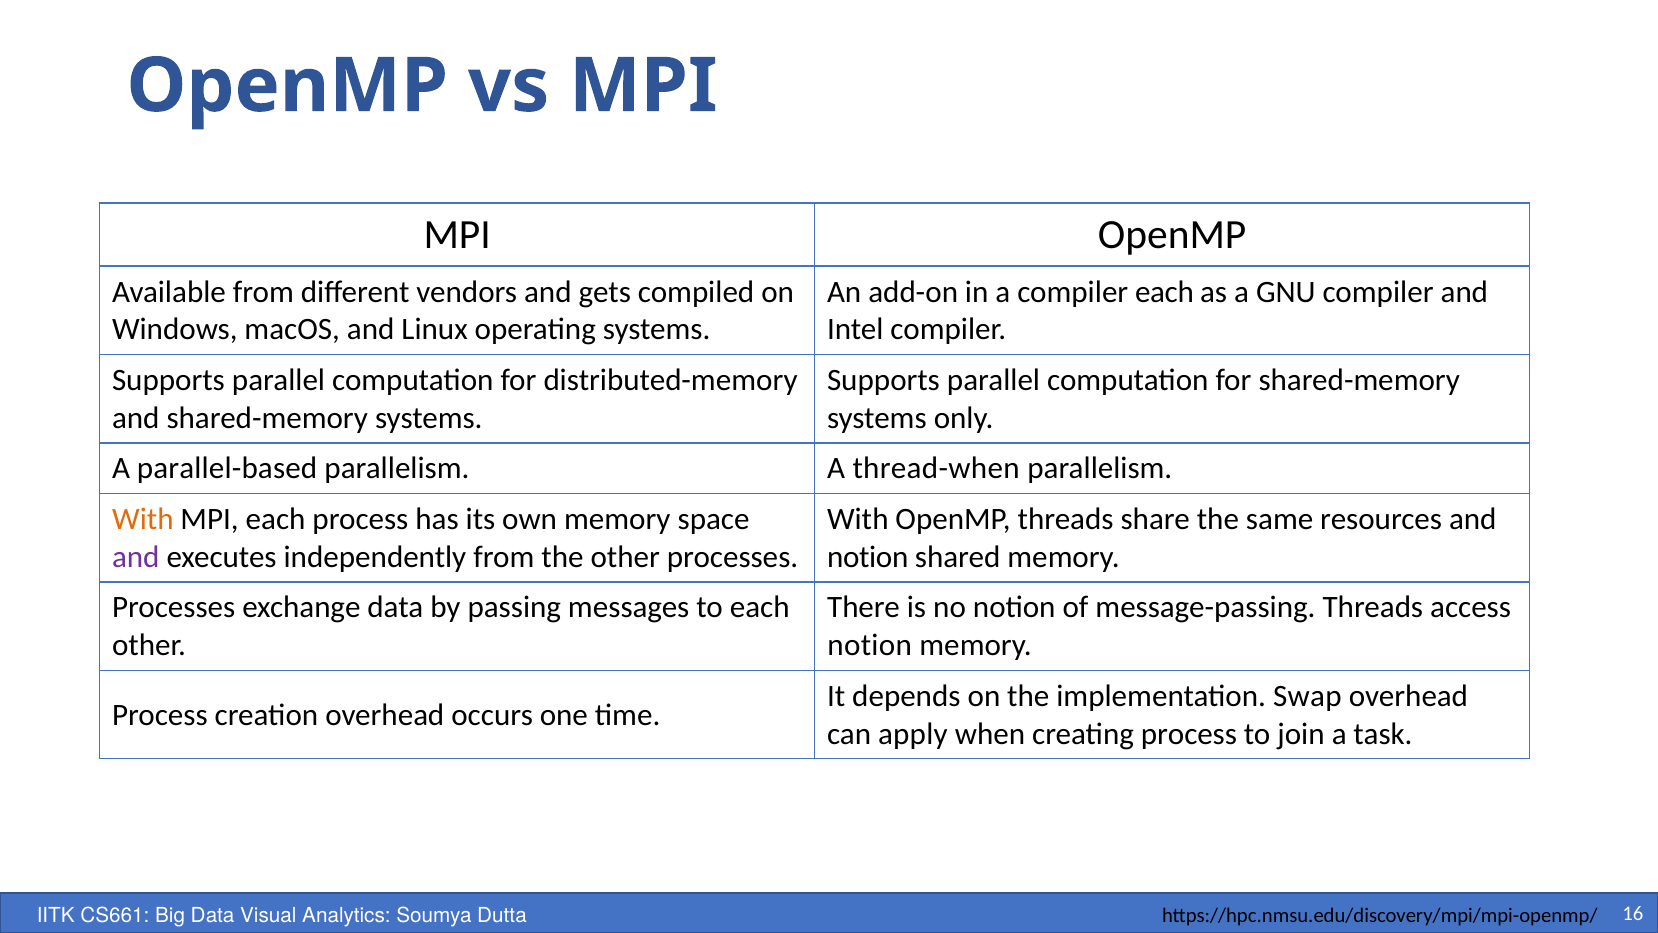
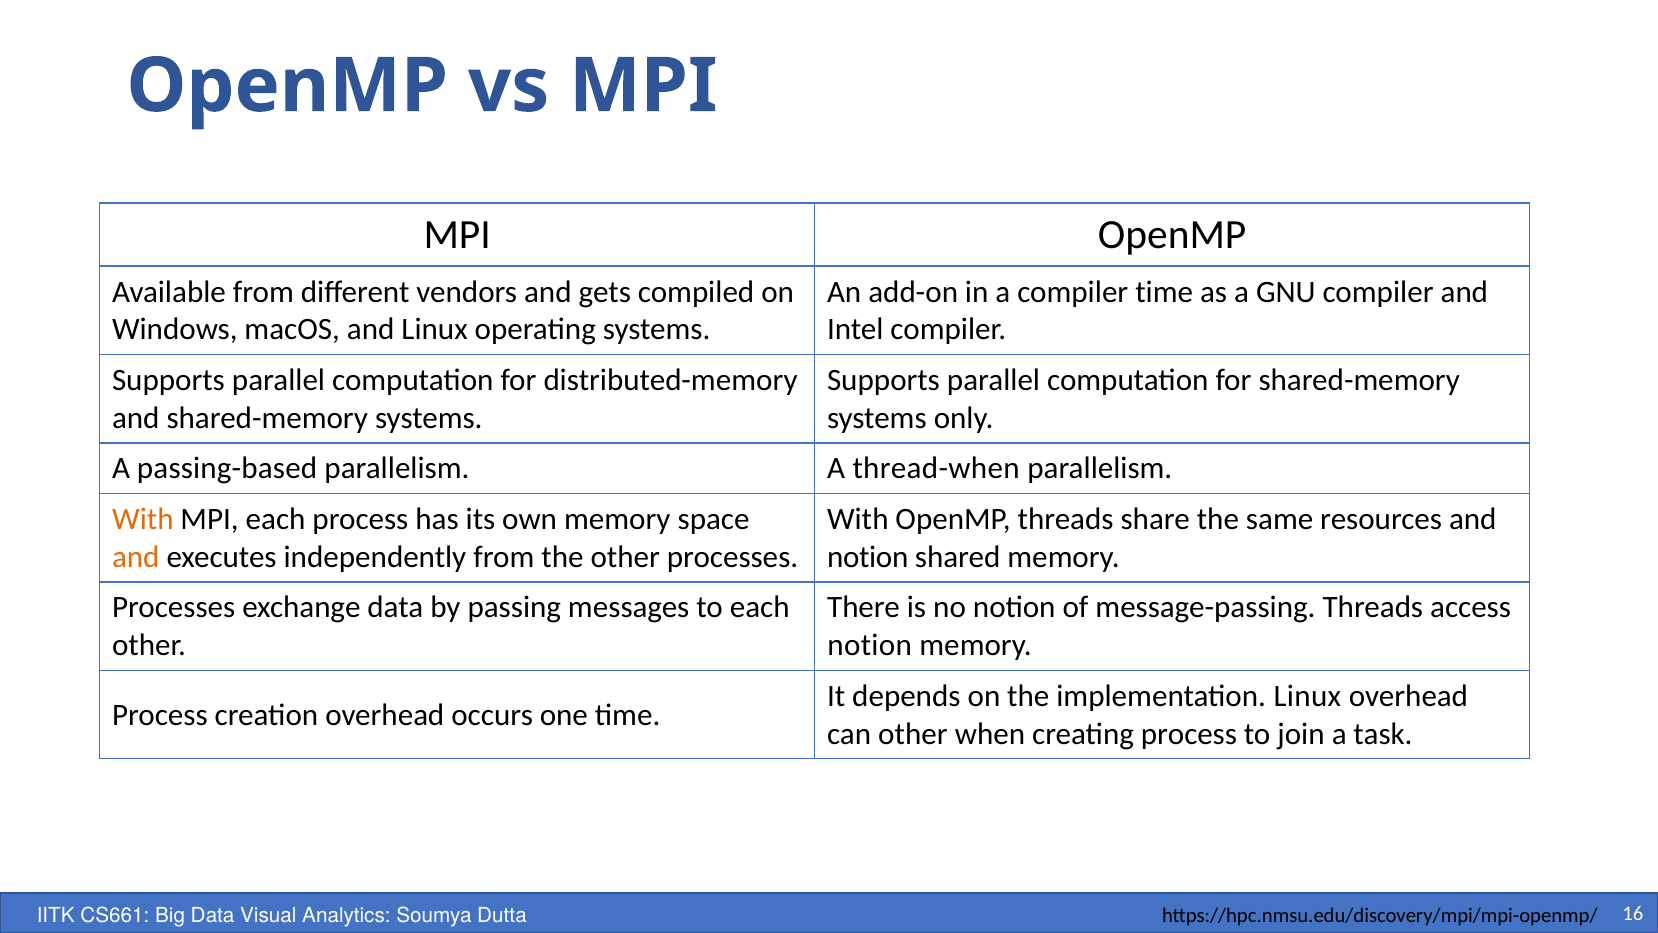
compiler each: each -> time
parallel-based: parallel-based -> passing-based
and at (136, 557) colour: purple -> orange
implementation Swap: Swap -> Linux
can apply: apply -> other
